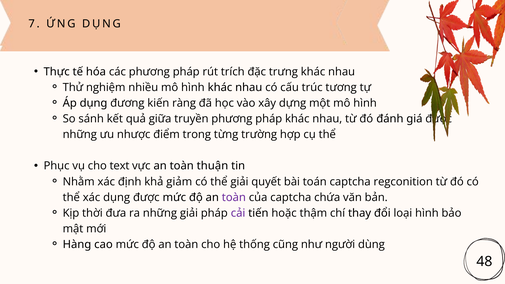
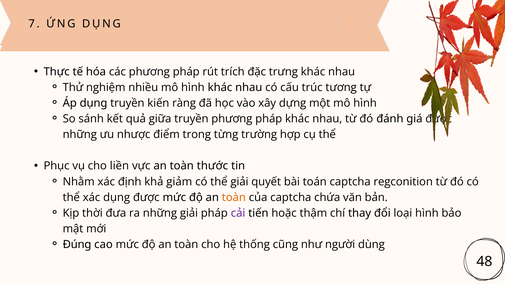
đương at (127, 103): đương -> truyền
text: text -> liền
thuận: thuận -> thước
toàn at (234, 197) colour: purple -> orange
Hàng: Hàng -> Đúng
